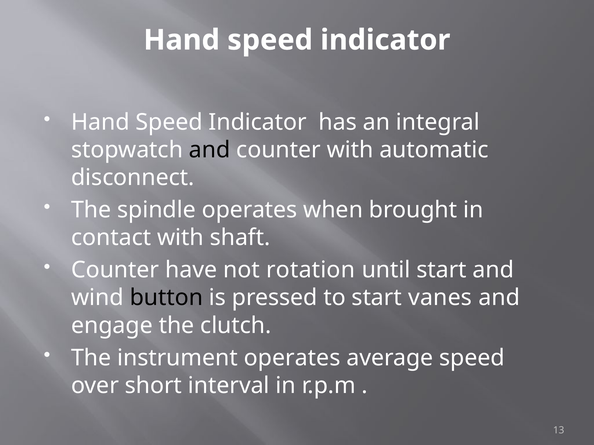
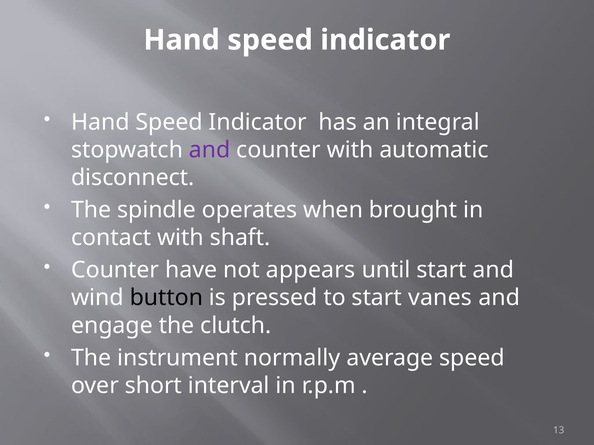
and at (210, 150) colour: black -> purple
rotation: rotation -> appears
instrument operates: operates -> normally
